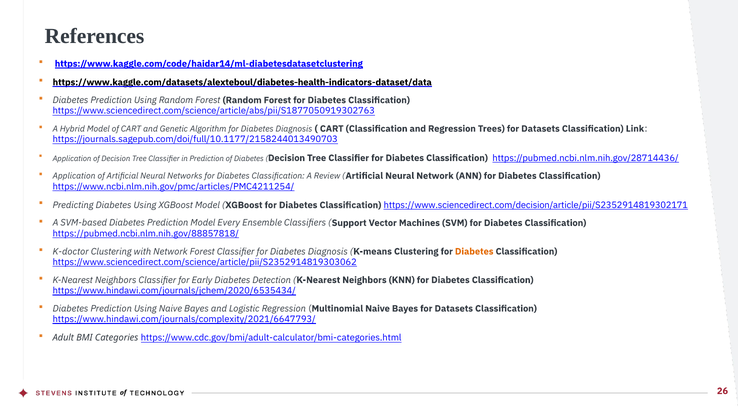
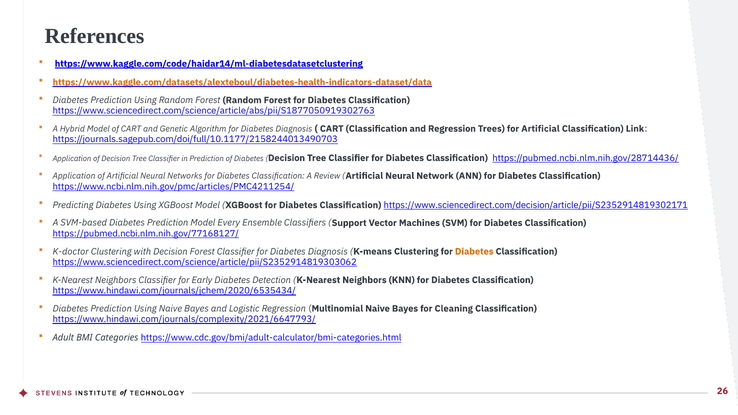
https://www.kaggle.com/datasets/alexteboul/diabetes-health-indicators-dataset/data colour: black -> orange
Trees for Datasets: Datasets -> Artificial
https://pubmed.ncbi.nlm.nih.gov/88857818/: https://pubmed.ncbi.nlm.nih.gov/88857818/ -> https://pubmed.ncbi.nlm.nih.gov/77168127/
with Network: Network -> Decision
Bayes for Datasets: Datasets -> Cleaning
